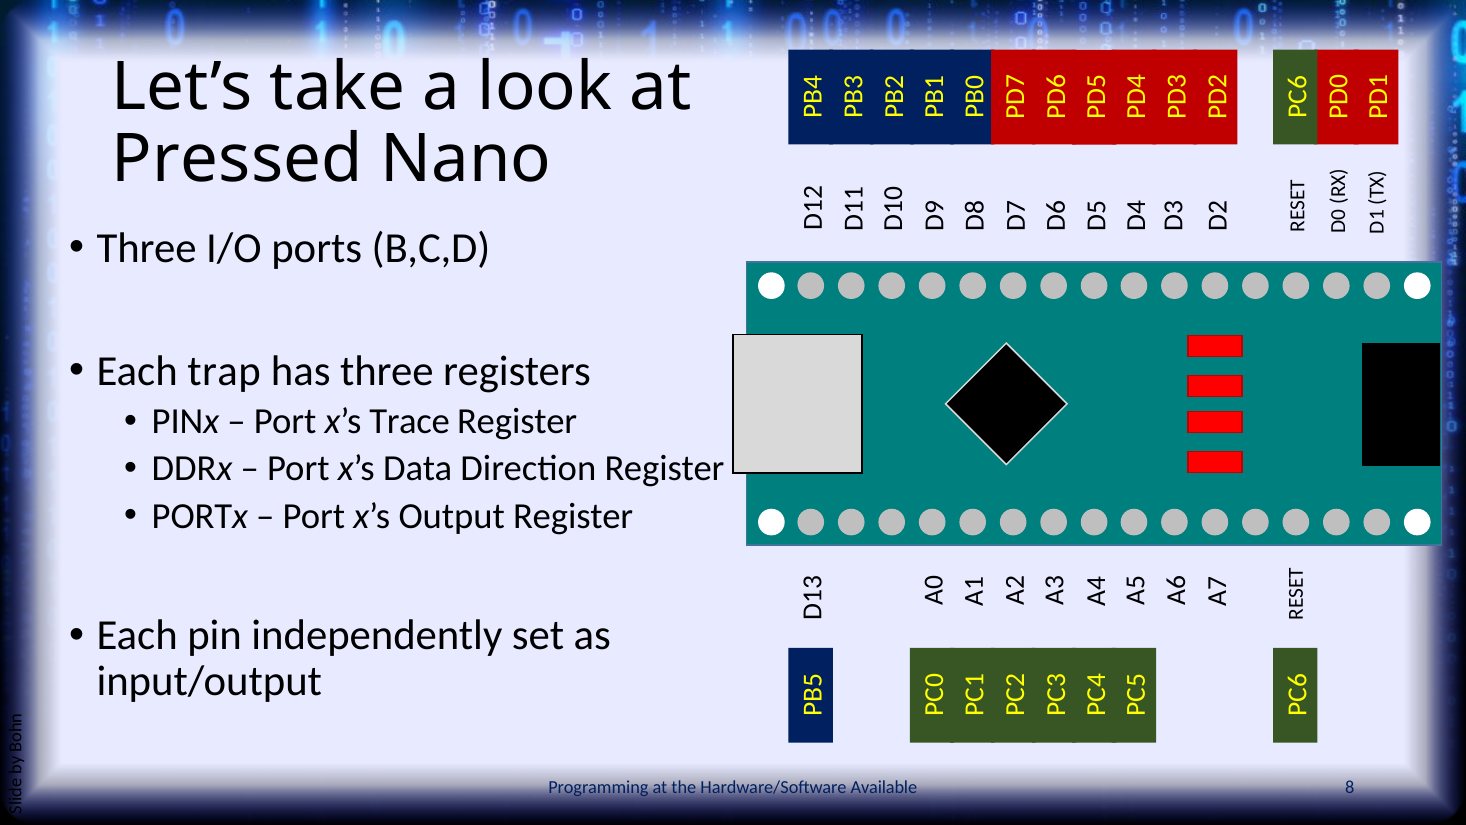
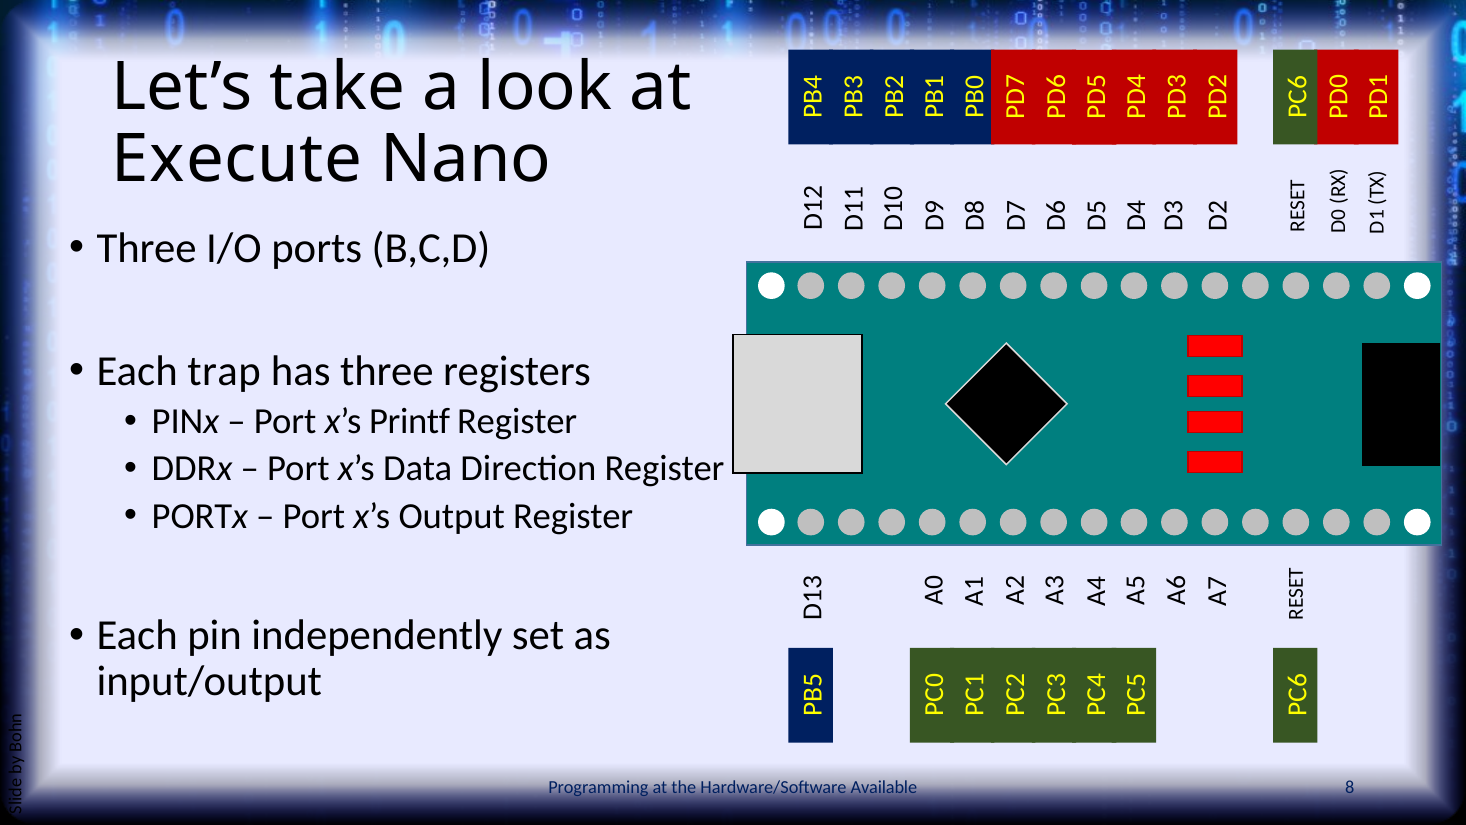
Pressed: Pressed -> Execute
Trace: Trace -> Printf
